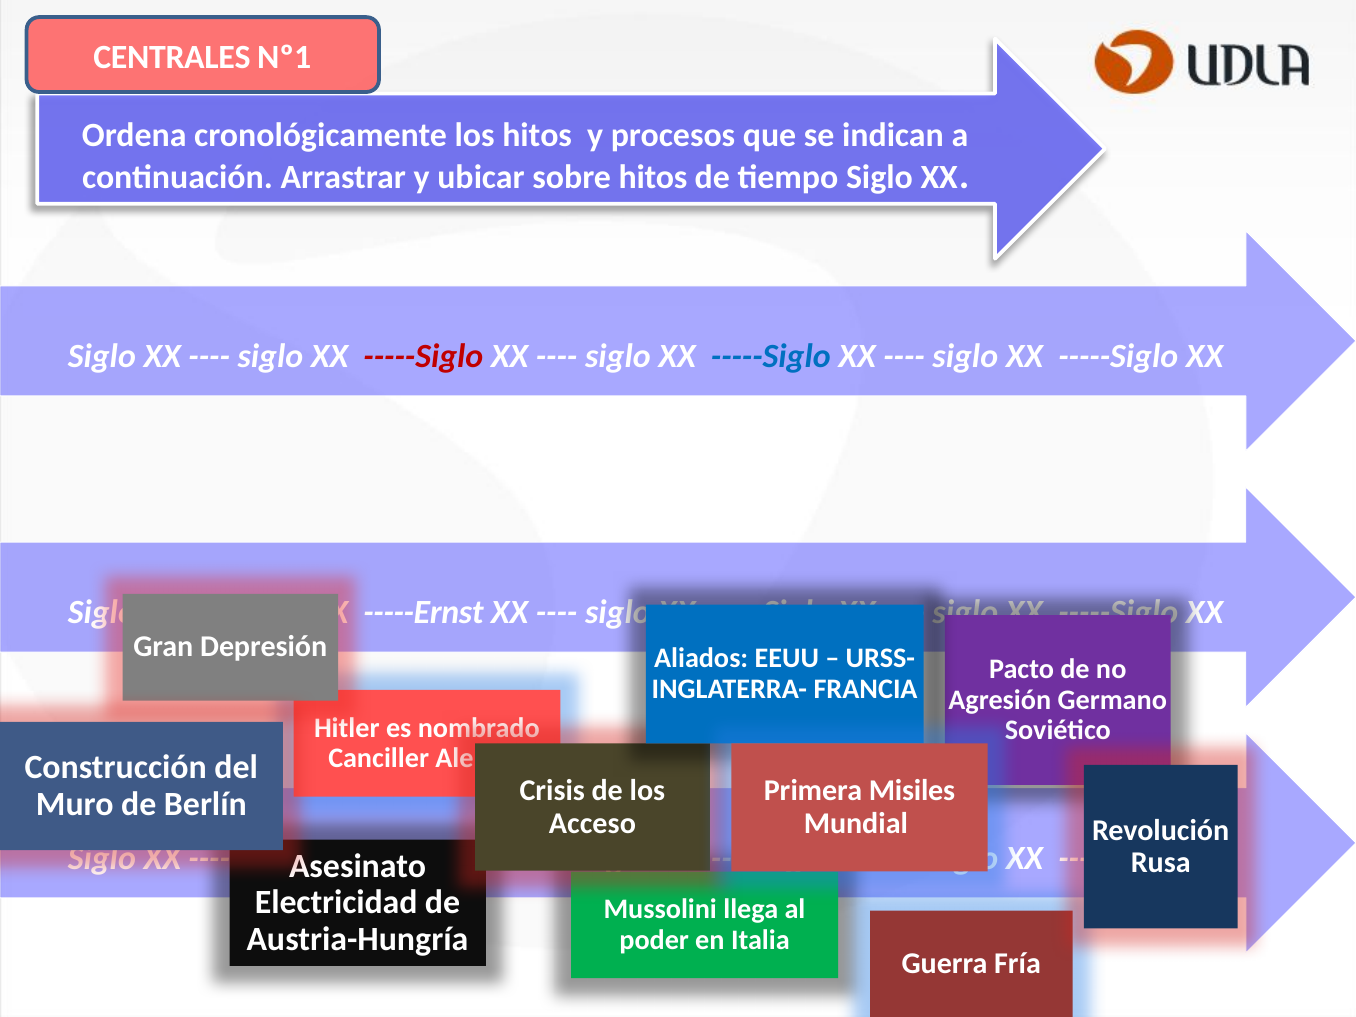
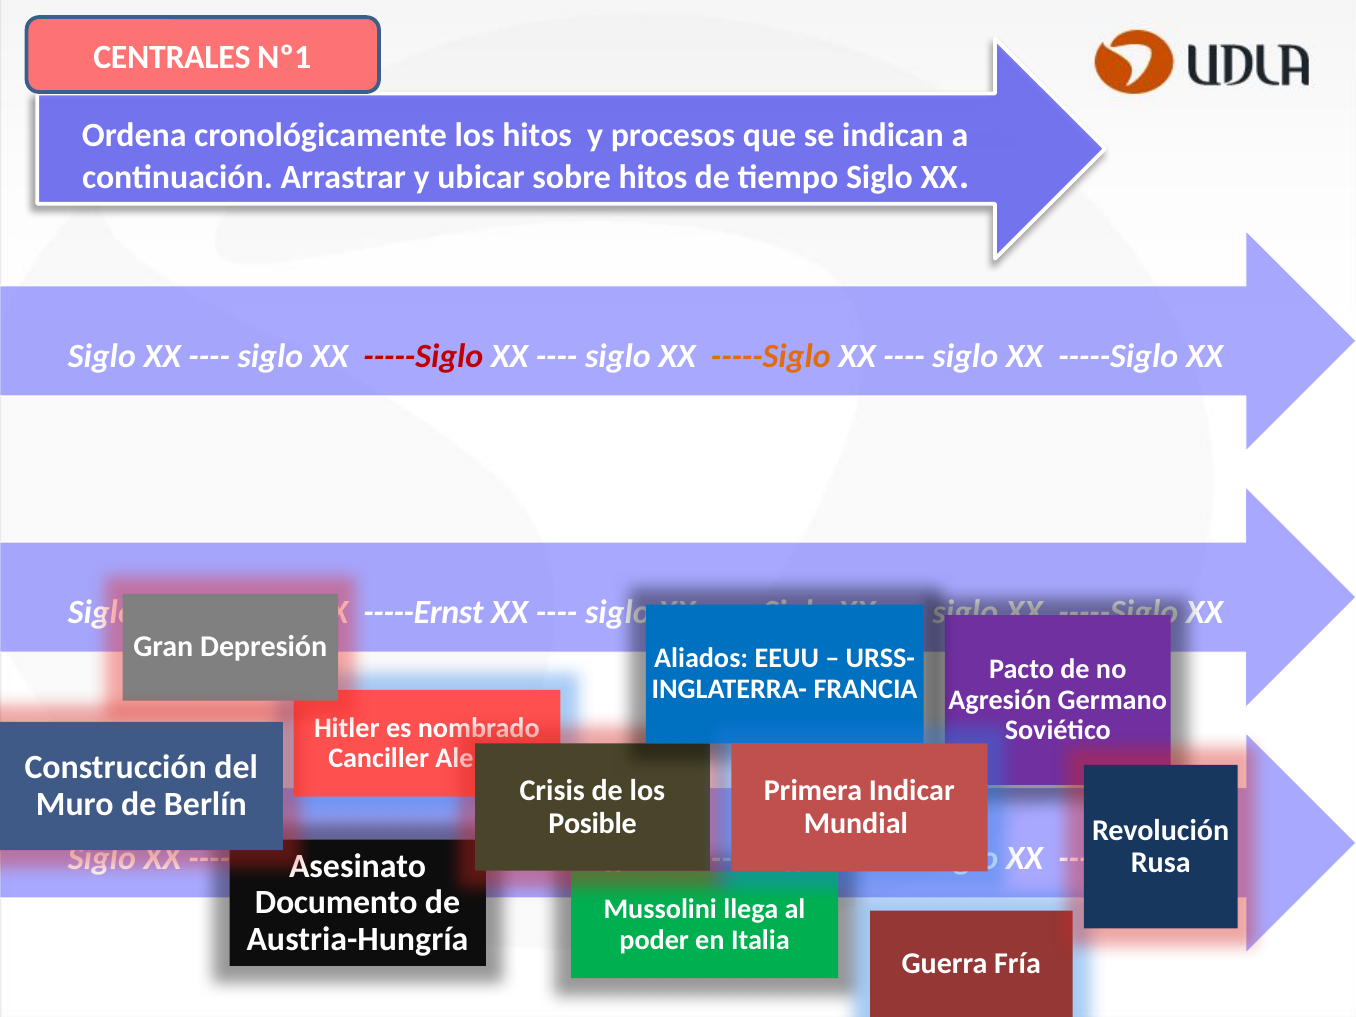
-----Siglo at (771, 356) colour: blue -> orange
Misiles: Misiles -> Indicar
Acceso: Acceso -> Posible
Electricidad: Electricidad -> Documento
